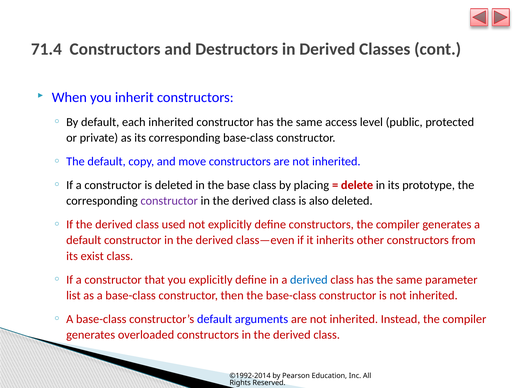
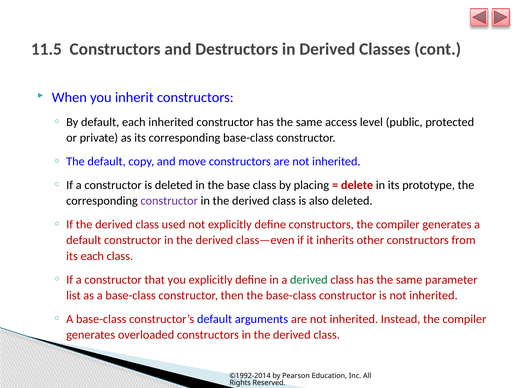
71.4: 71.4 -> 11.5
its exist: exist -> each
derived at (309, 280) colour: blue -> green
